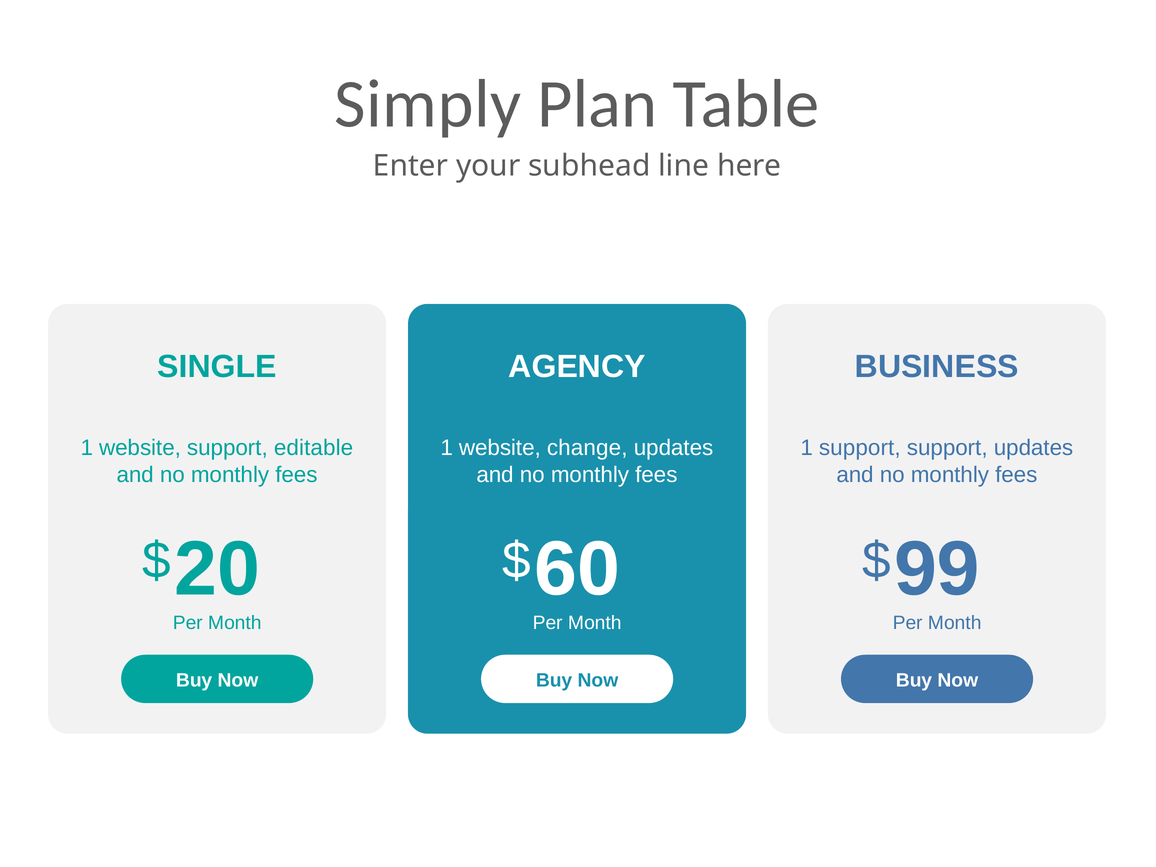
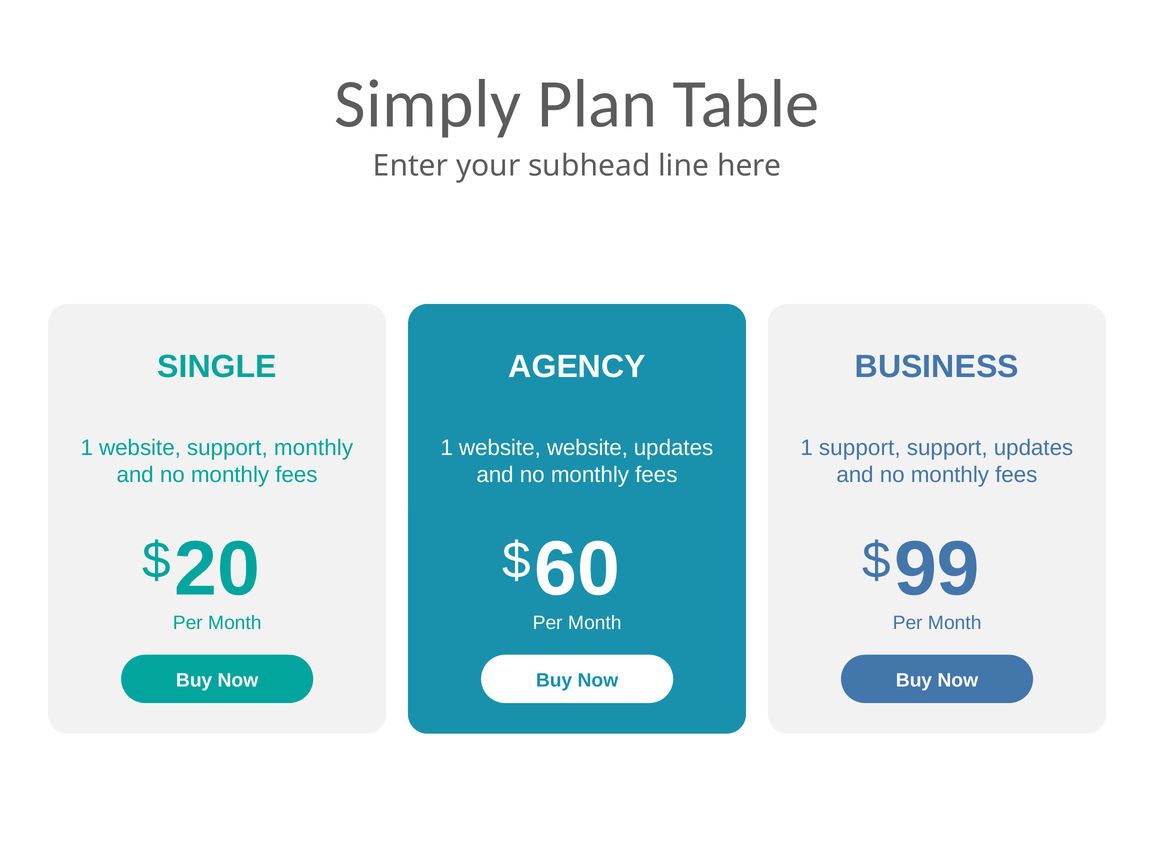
support editable: editable -> monthly
website change: change -> website
